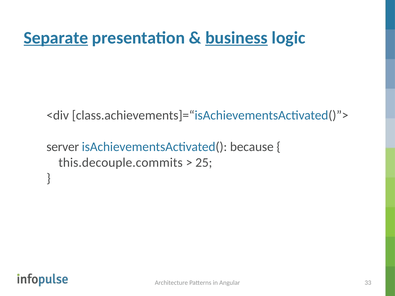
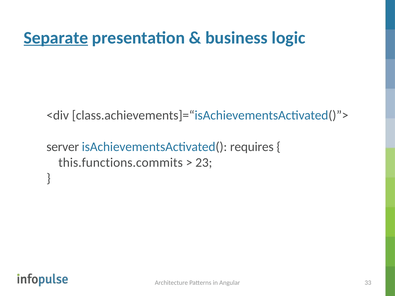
business underline: present -> none
because: because -> requires
this.decouple.commits: this.decouple.commits -> this.functions.commits
25: 25 -> 23
